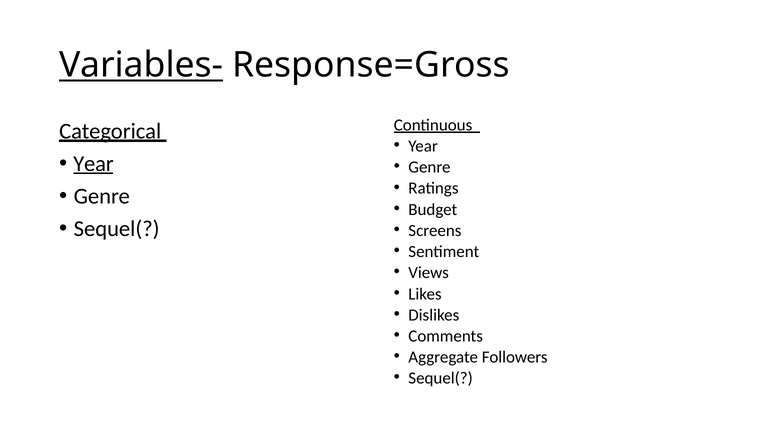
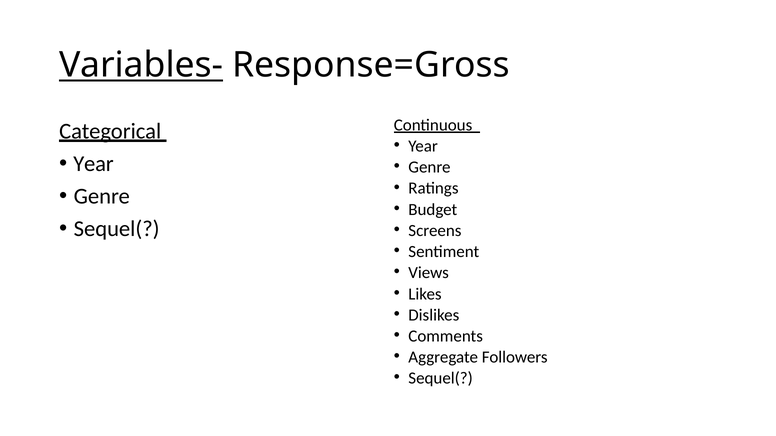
Year at (93, 164) underline: present -> none
